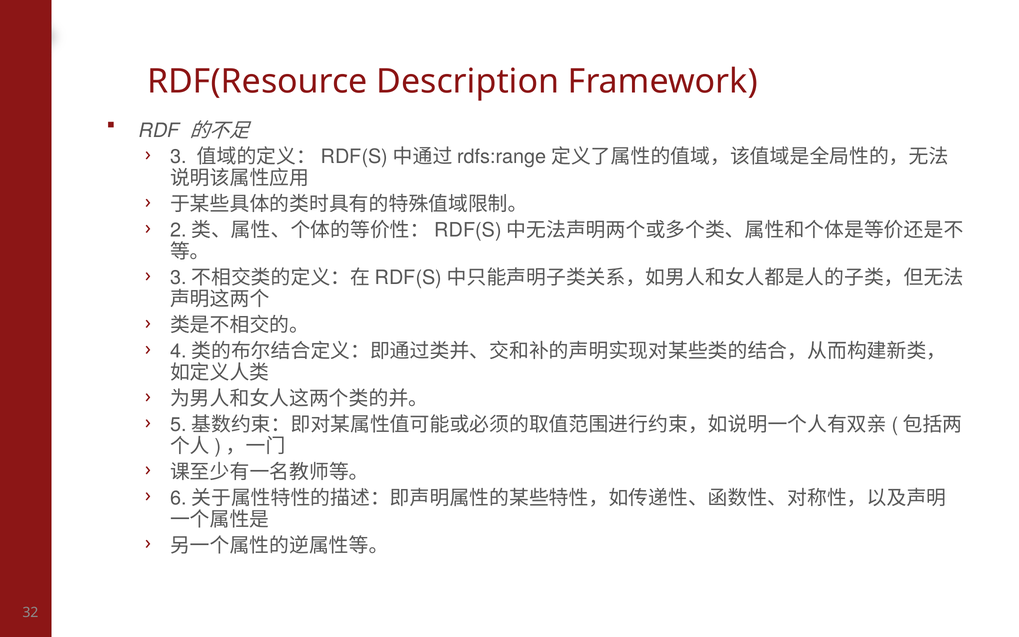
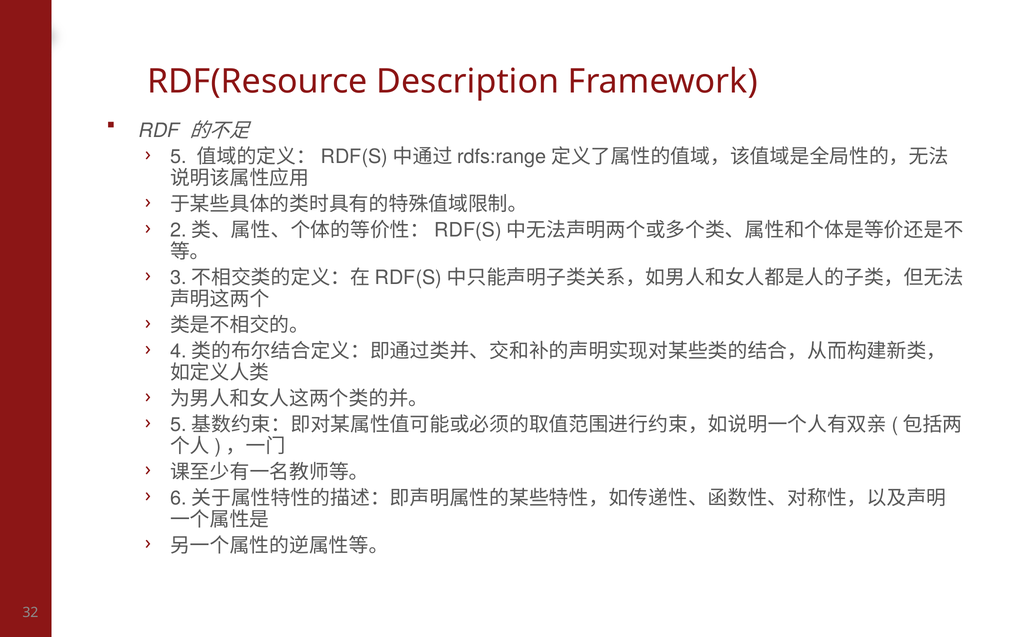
3: 3 -> 5
